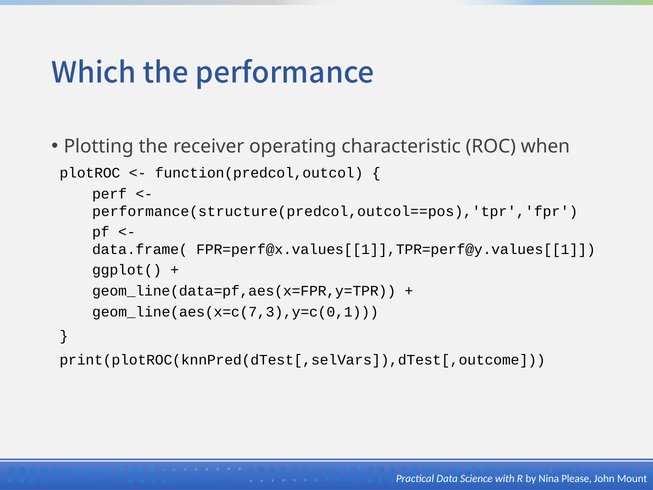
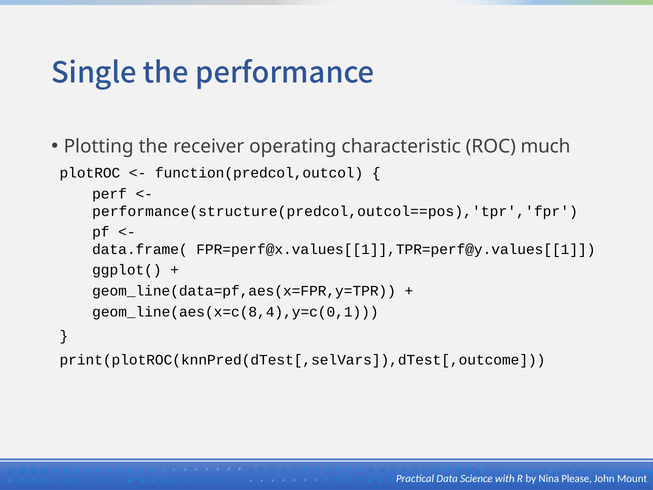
Which: Which -> Single
when: when -> much
geom_line(aes(x=c(7,3),y=c(0,1: geom_line(aes(x=c(7,3),y=c(0,1 -> geom_line(aes(x=c(8,4),y=c(0,1
